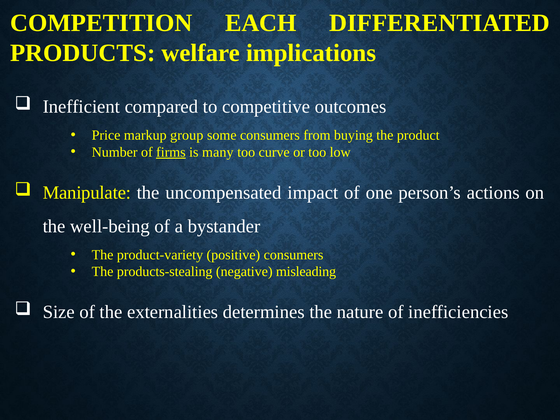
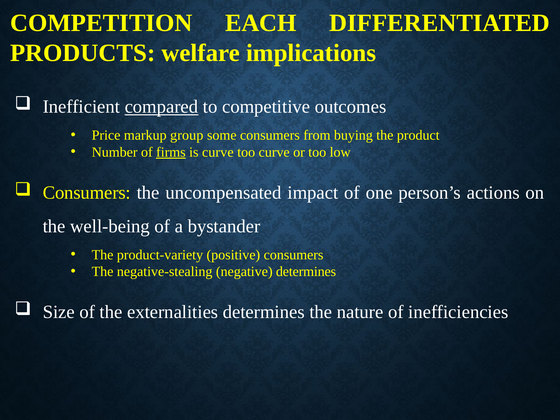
compared underline: none -> present
is many: many -> curve
Manipulate at (87, 193): Manipulate -> Consumers
products-stealing: products-stealing -> negative-stealing
negative misleading: misleading -> determines
